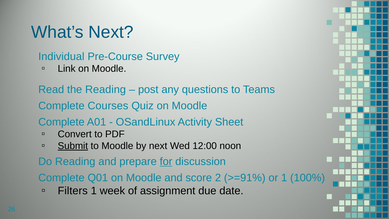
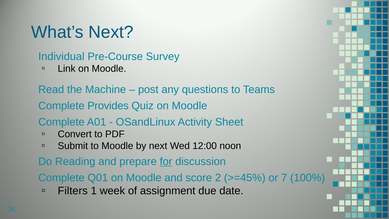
the Reading: Reading -> Machine
Courses: Courses -> Provides
Submit underline: present -> none
>=91%: >=91% -> >=45%
or 1: 1 -> 7
